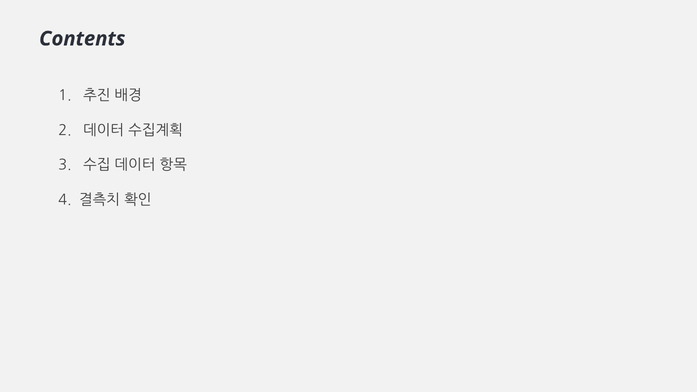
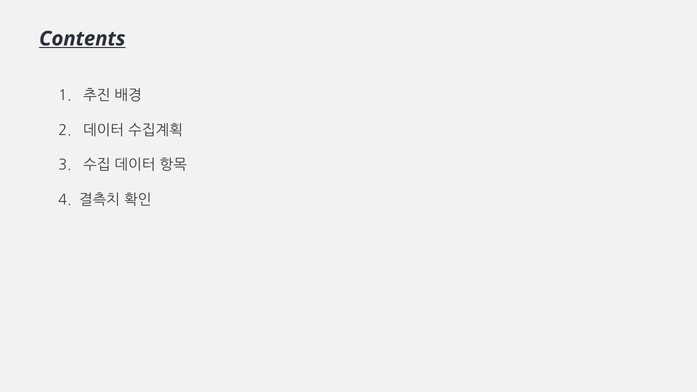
Contents underline: none -> present
